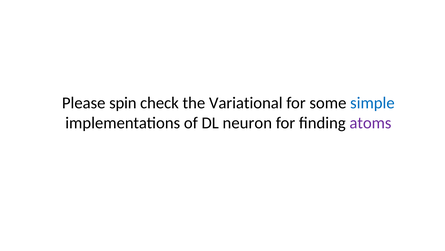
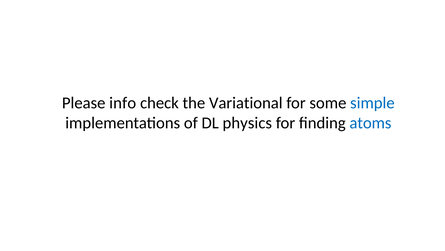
spin: spin -> info
neuron: neuron -> physics
atoms colour: purple -> blue
